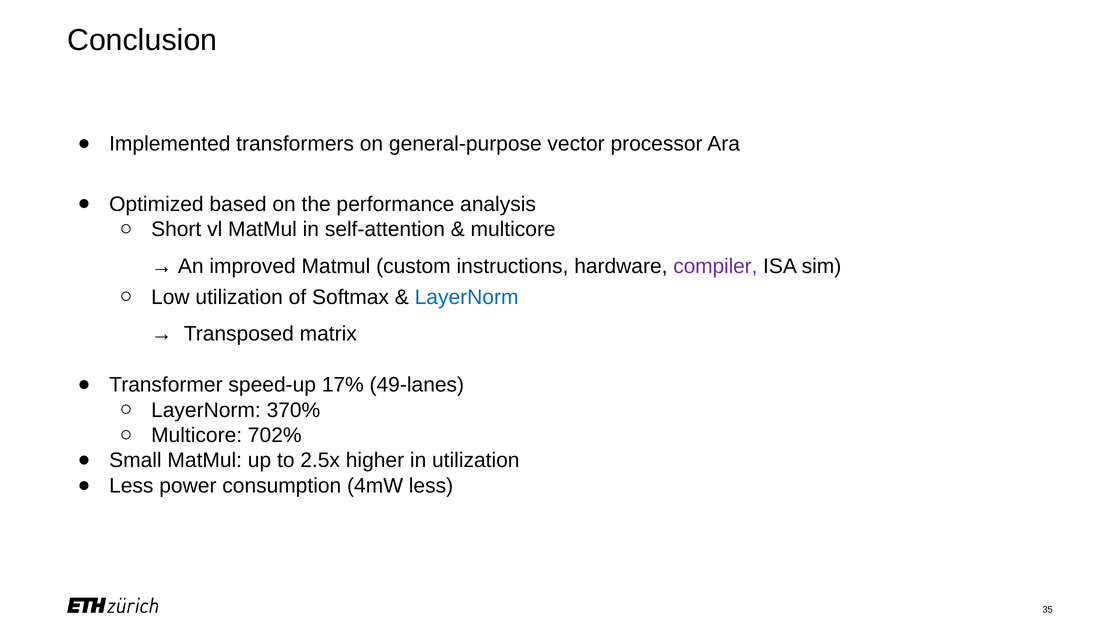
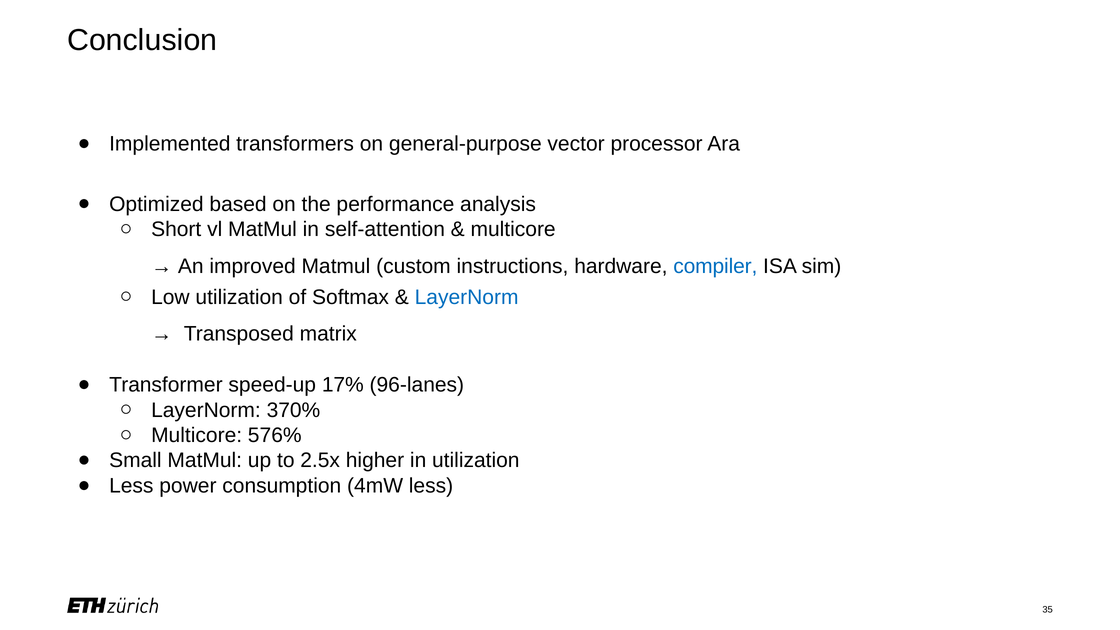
compiler colour: purple -> blue
49-lanes: 49-lanes -> 96-lanes
702%: 702% -> 576%
